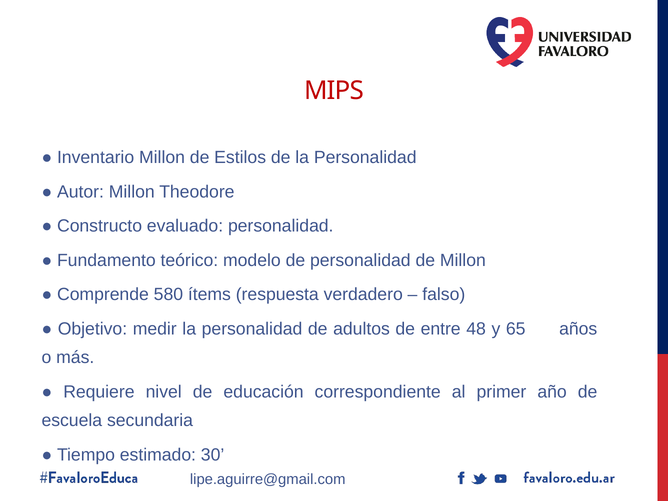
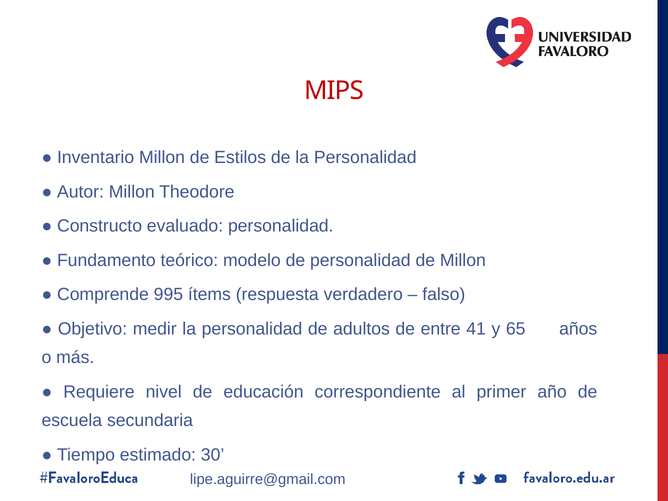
580: 580 -> 995
48: 48 -> 41
